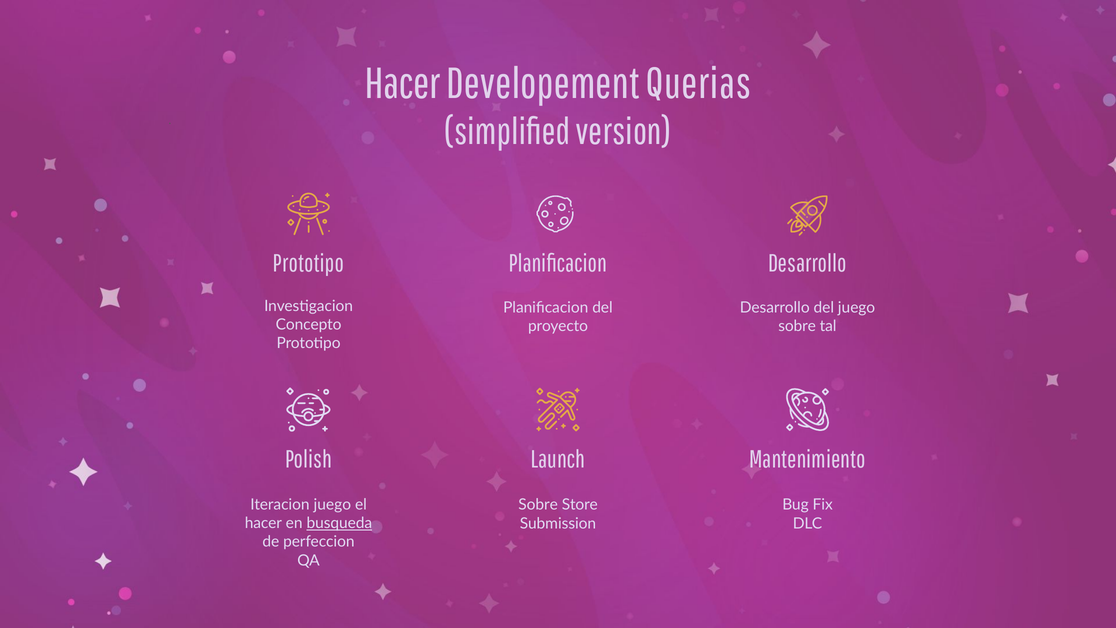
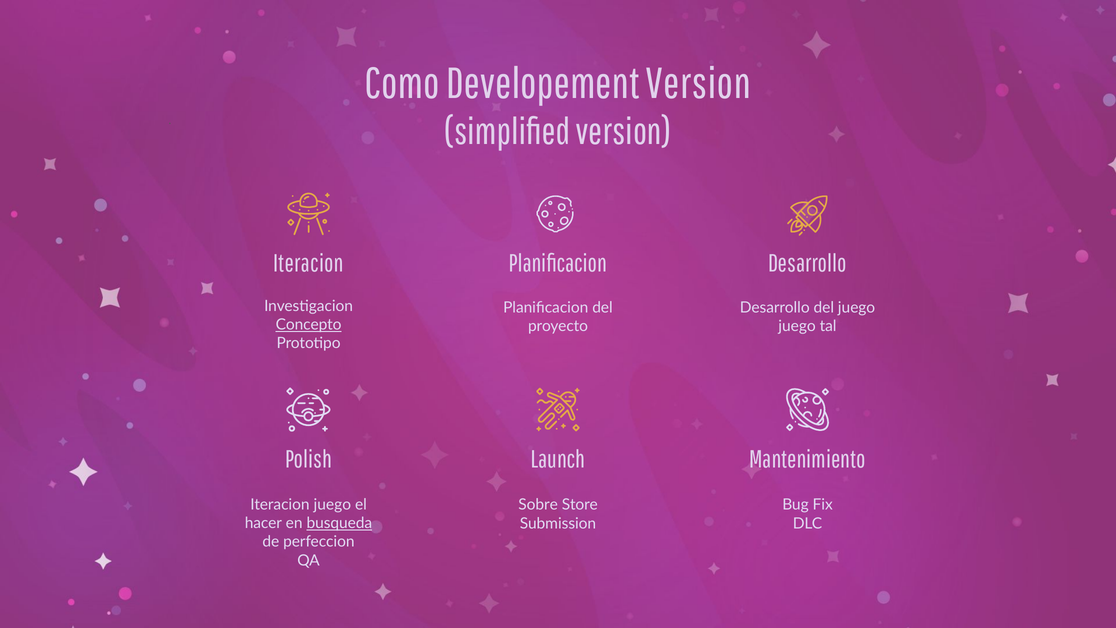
Hacer at (403, 84): Hacer -> Como
Developement Querias: Querias -> Version
Prototipo at (308, 264): Prototipo -> Iteracion
Concepto underline: none -> present
sobre at (797, 326): sobre -> juego
